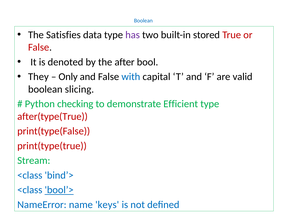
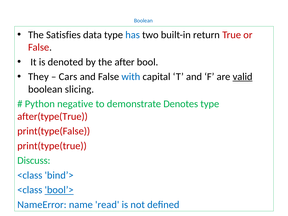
has colour: purple -> blue
stored: stored -> return
Only: Only -> Cars
valid underline: none -> present
checking: checking -> negative
Efficient: Efficient -> Denotes
Stream: Stream -> Discuss
keys: keys -> read
